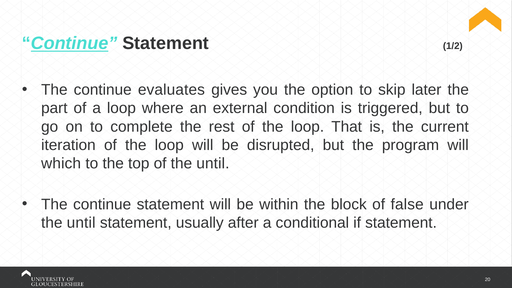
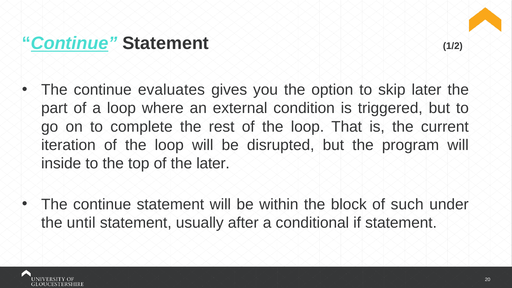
which: which -> inside
of the until: until -> later
false: false -> such
